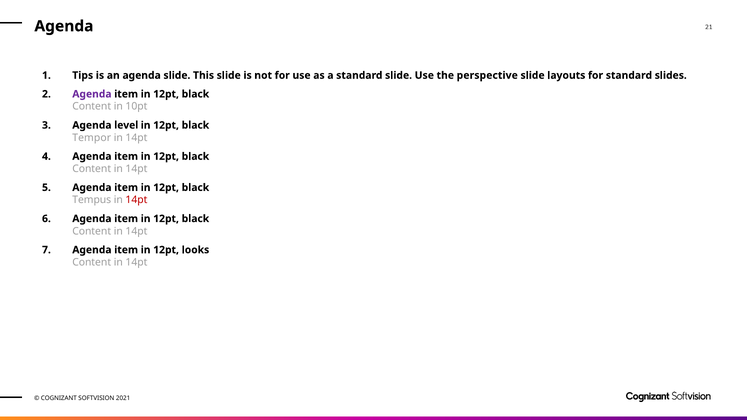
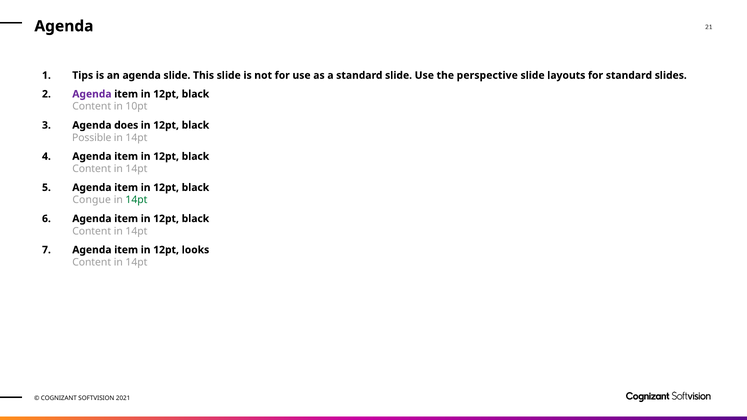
level: level -> does
Tempor: Tempor -> Possible
Tempus: Tempus -> Congue
14pt at (136, 200) colour: red -> green
